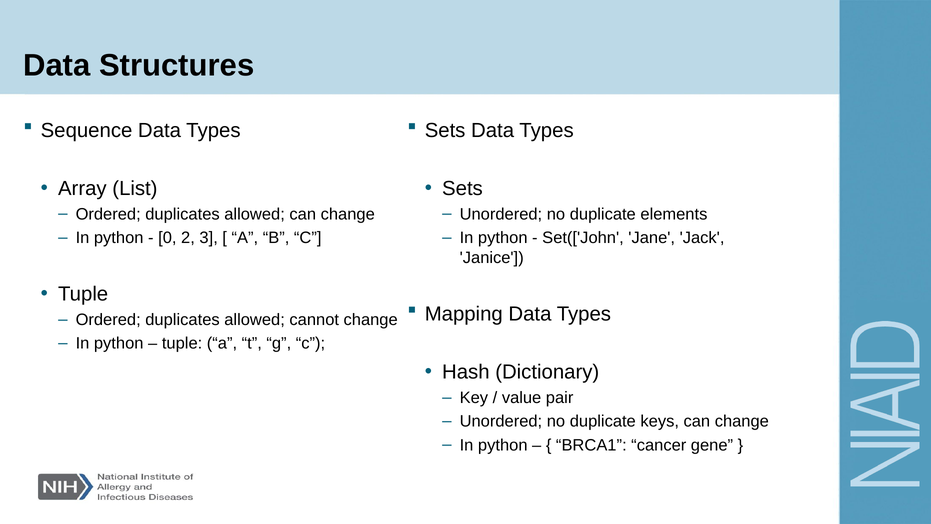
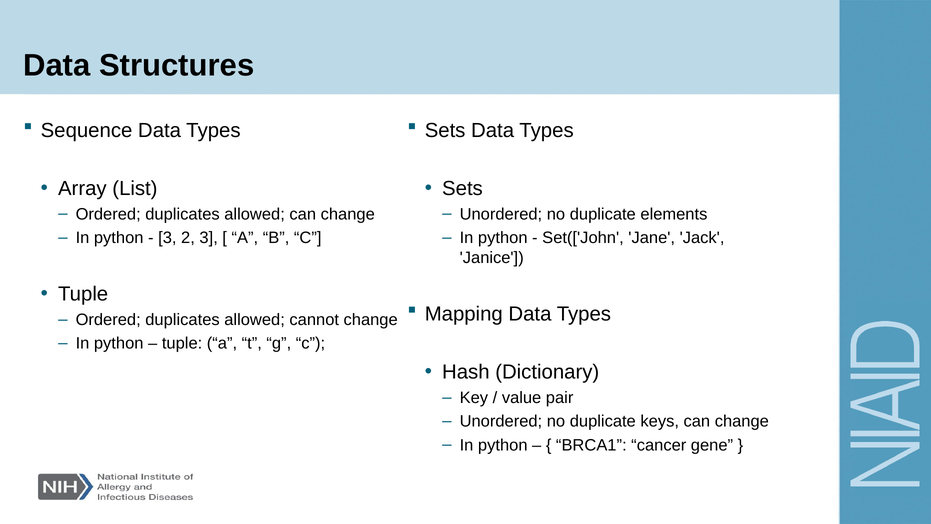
0 at (167, 238): 0 -> 3
